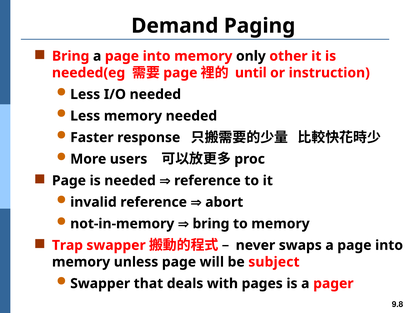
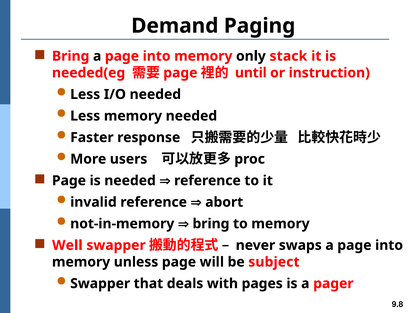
other: other -> stack
Trap: Trap -> Well
